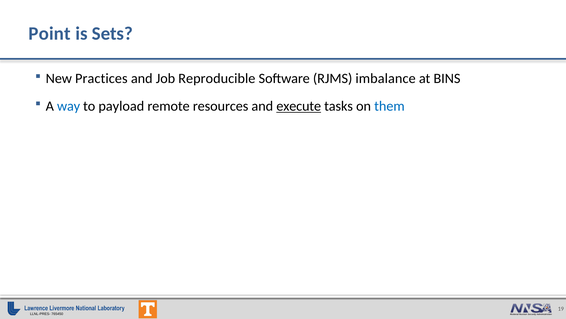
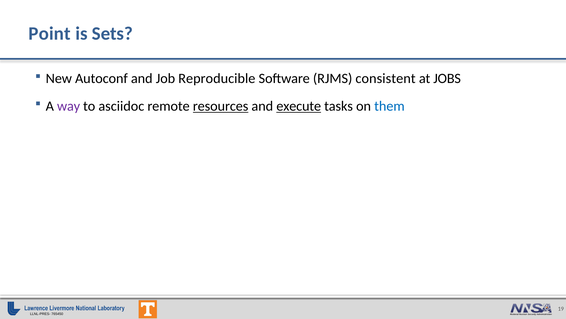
Practices: Practices -> Autoconf
imbalance: imbalance -> consistent
BINS: BINS -> JOBS
way colour: blue -> purple
payload: payload -> asciidoc
resources underline: none -> present
